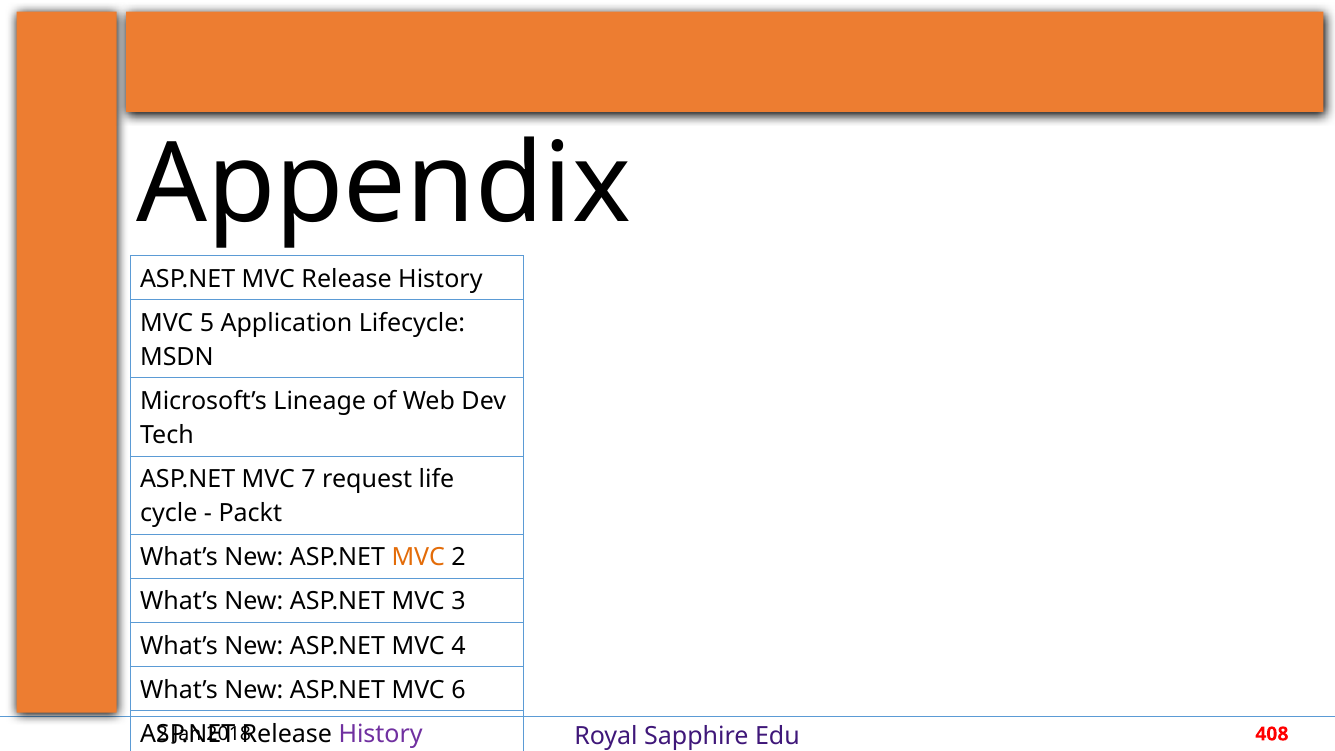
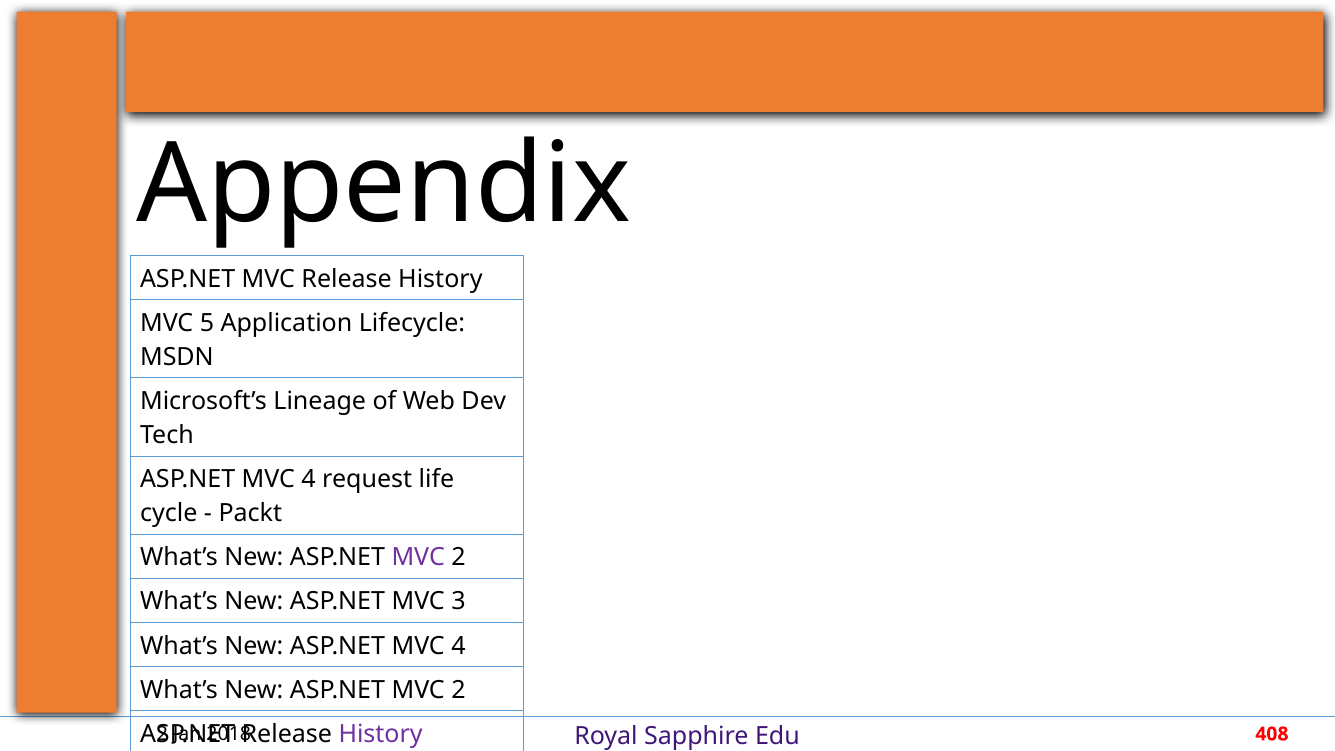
7 at (309, 479): 7 -> 4
MVC at (418, 557) colour: orange -> purple
6 at (458, 690): 6 -> 2
